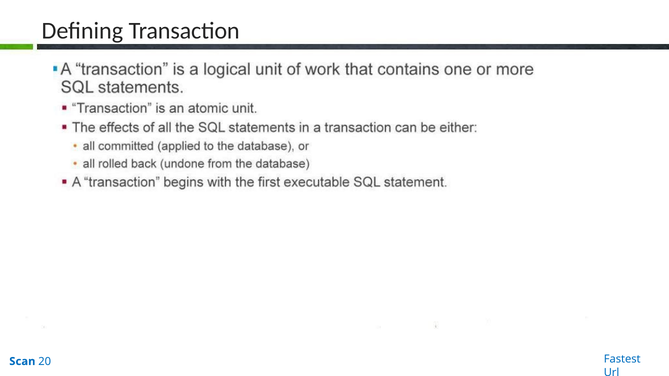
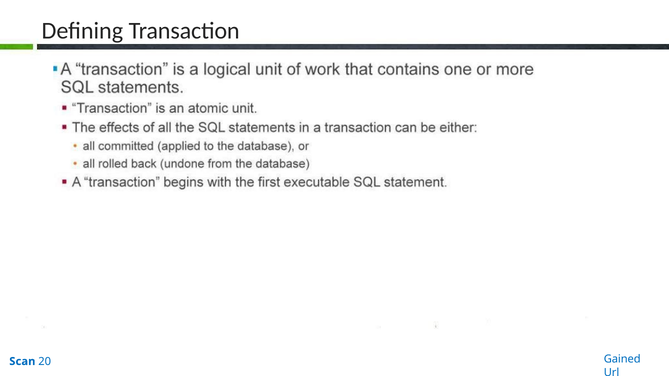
Fastest: Fastest -> Gained
